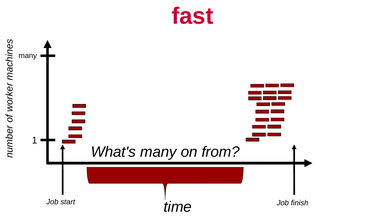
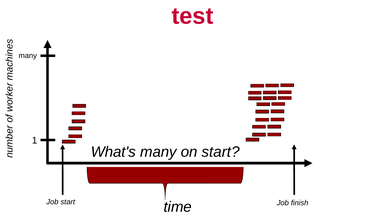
fast: fast -> test
on from: from -> start
